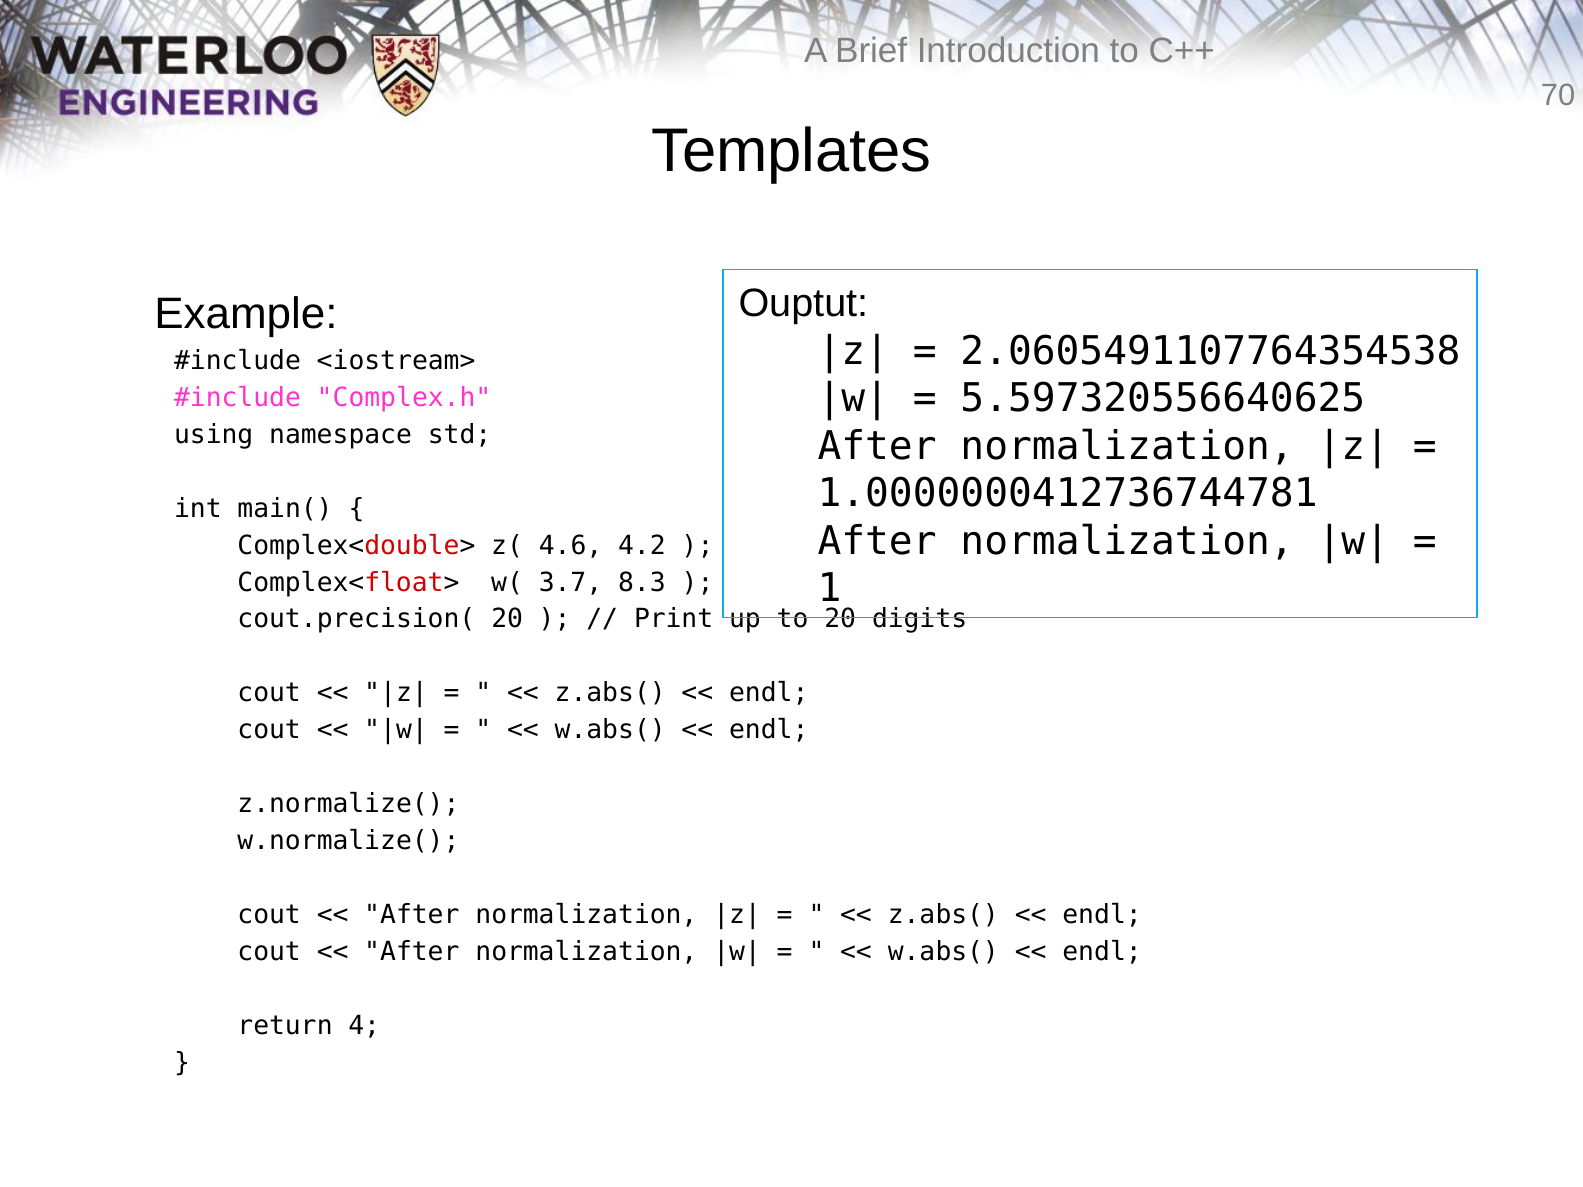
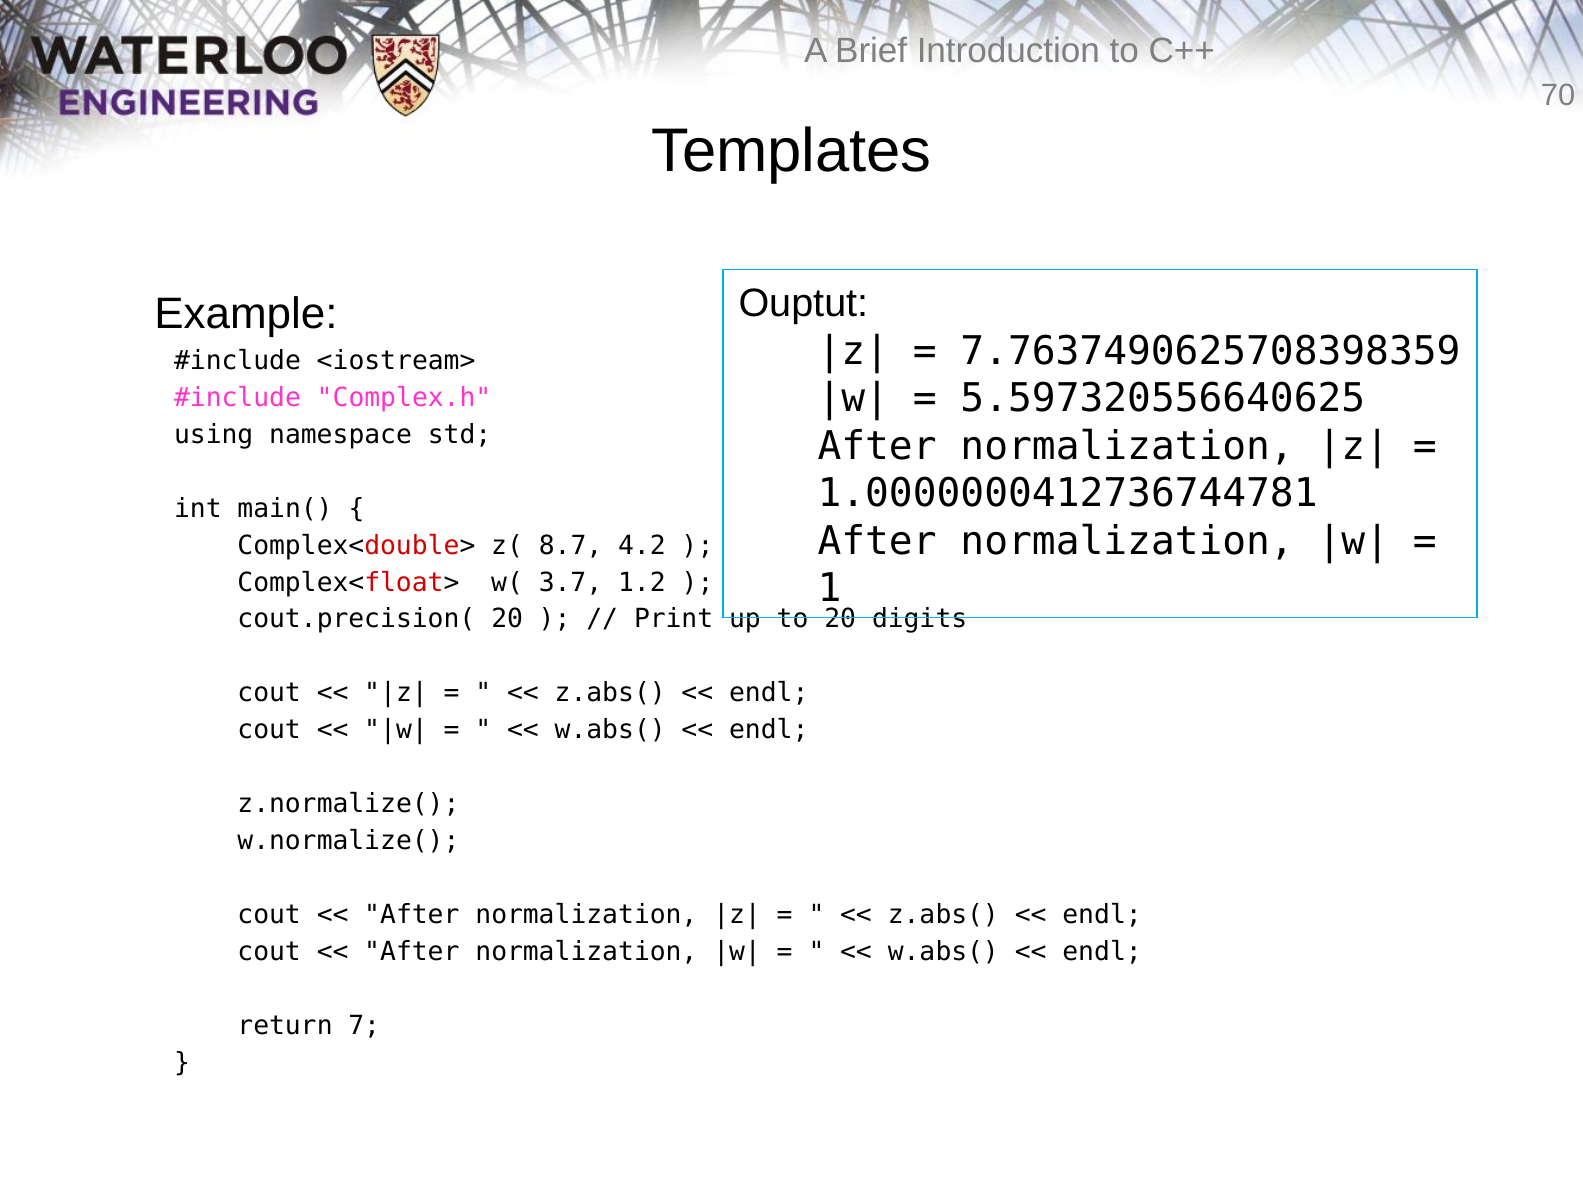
2.0605491107764354538: 2.0605491107764354538 -> 7.7637490625708398359
4.6: 4.6 -> 8.7
8.3: 8.3 -> 1.2
4: 4 -> 7
